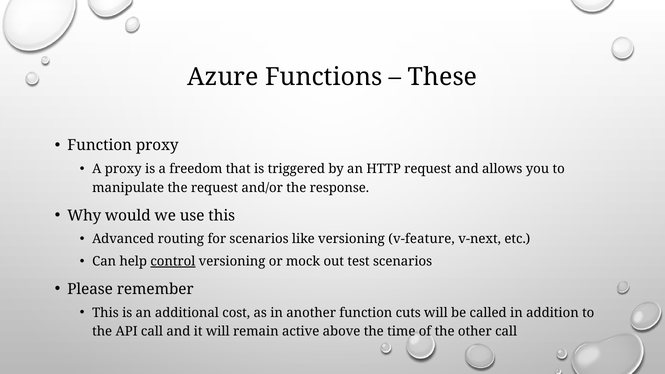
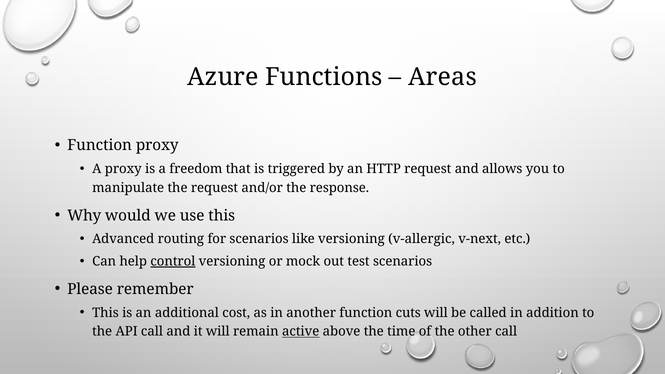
These: These -> Areas
v-feature: v-feature -> v-allergic
active underline: none -> present
